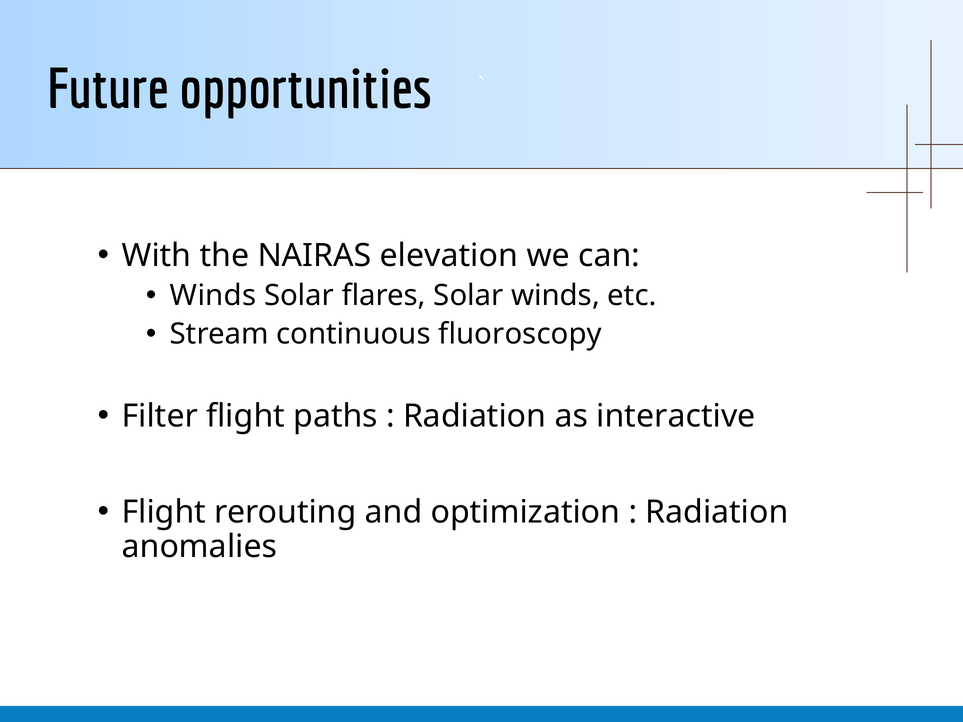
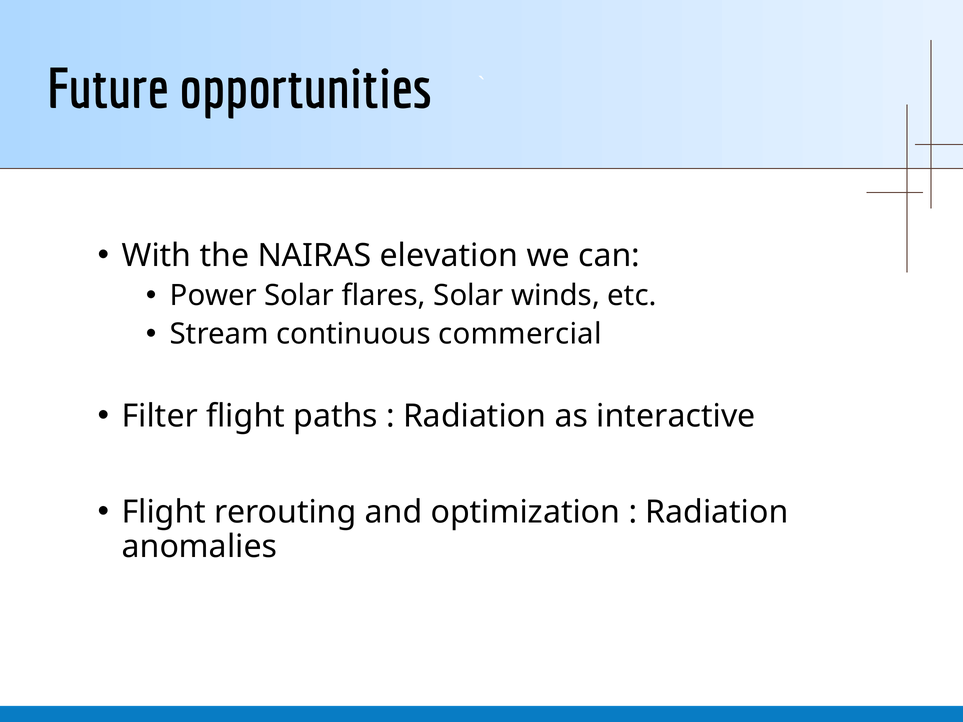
Winds at (213, 296): Winds -> Power
fluoroscopy: fluoroscopy -> commercial
